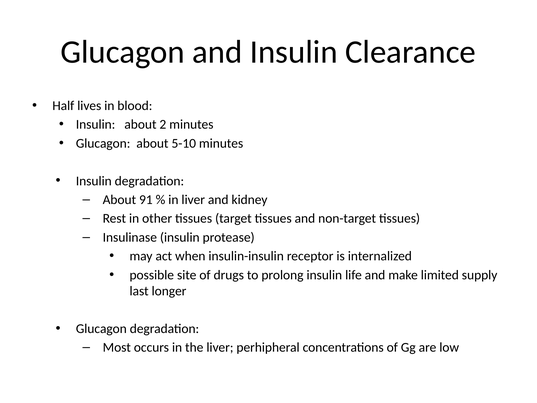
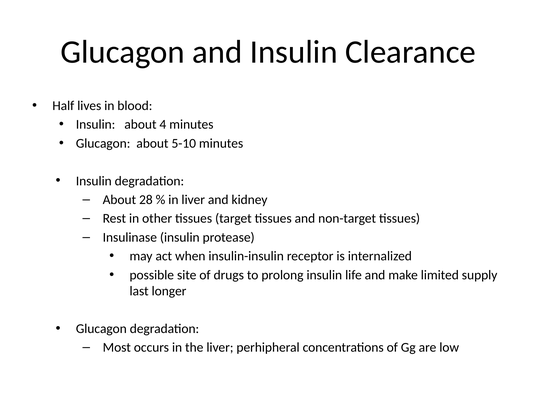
2: 2 -> 4
91: 91 -> 28
